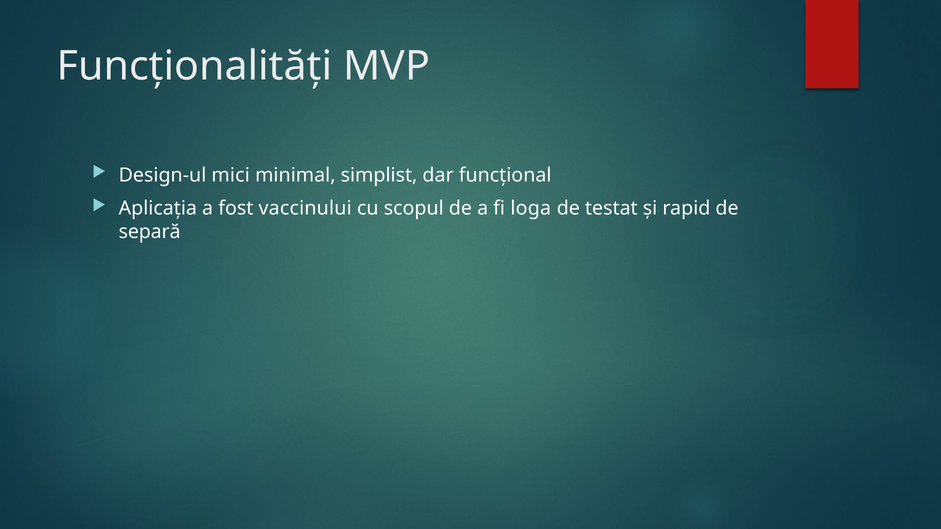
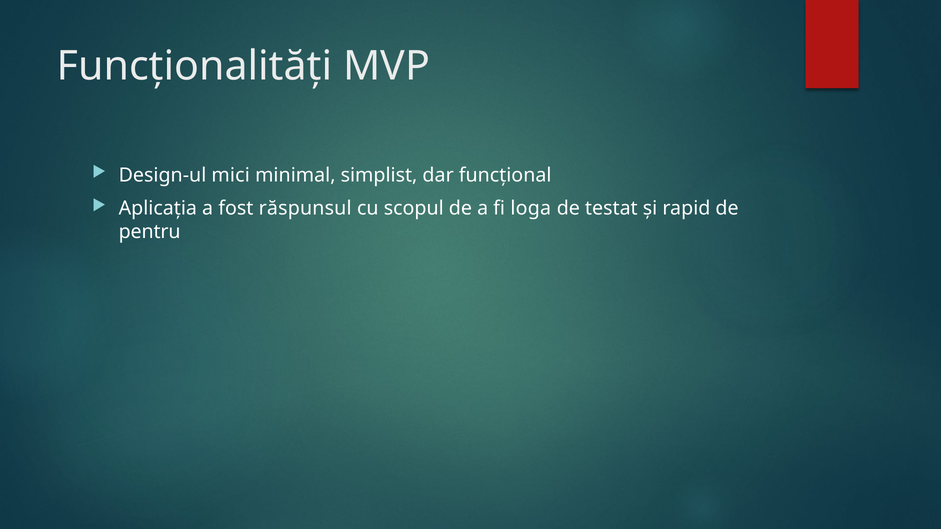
vaccinului: vaccinului -> răspunsul
separă: separă -> pentru
